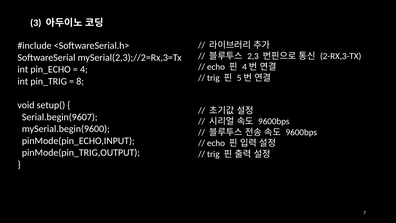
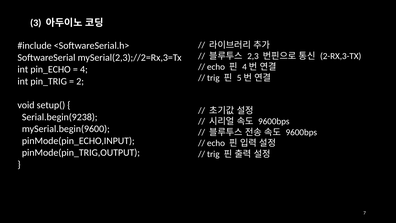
8: 8 -> 2
Serial.begin(9607: Serial.begin(9607 -> Serial.begin(9238
